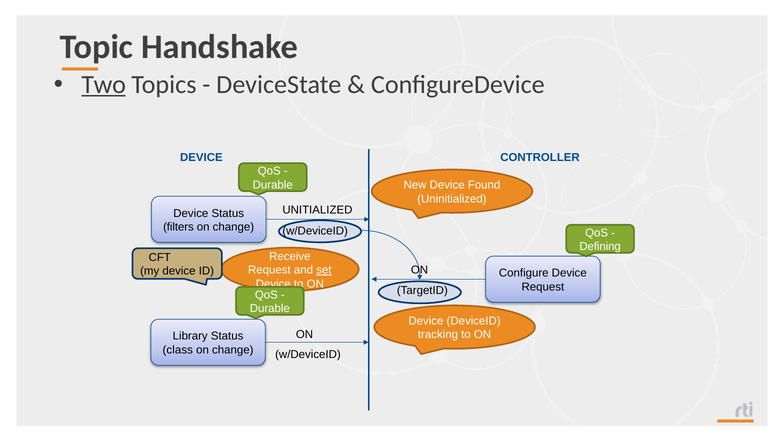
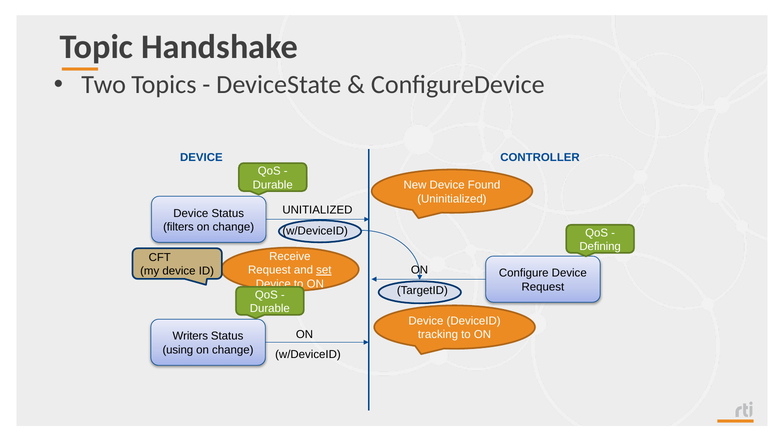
Two underline: present -> none
Library: Library -> Writers
class: class -> using
